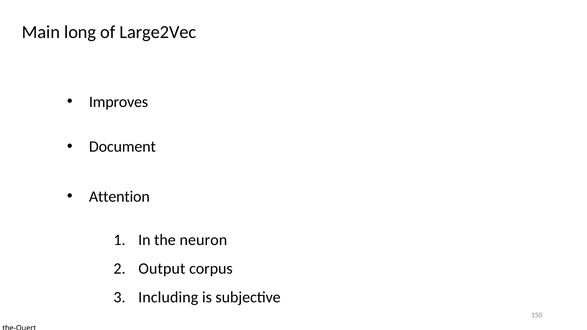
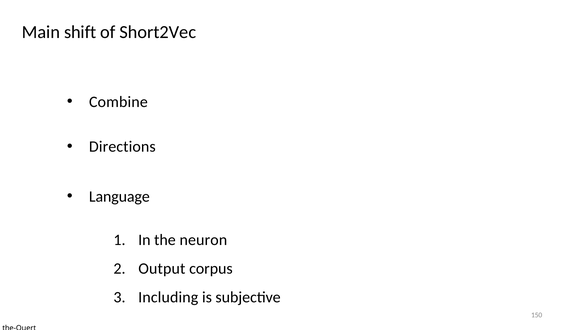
long: long -> shift
Large2Vec: Large2Vec -> Short2Vec
Improves: Improves -> Combine
Document: Document -> Directions
Attention: Attention -> Language
